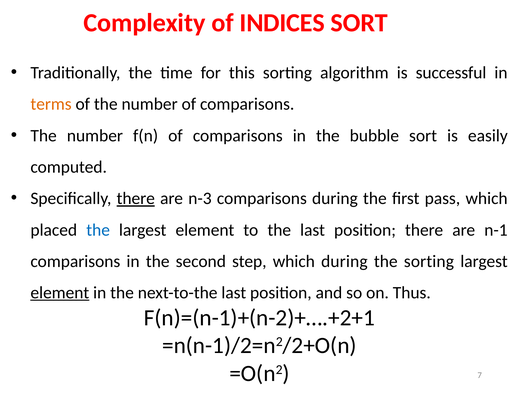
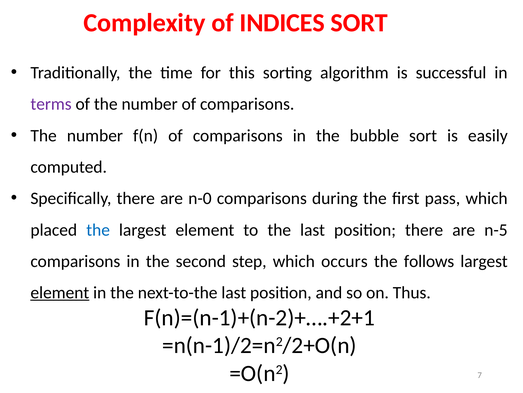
terms colour: orange -> purple
there at (136, 198) underline: present -> none
n-3: n-3 -> n-0
n-1: n-1 -> n-5
which during: during -> occurs
the sorting: sorting -> follows
